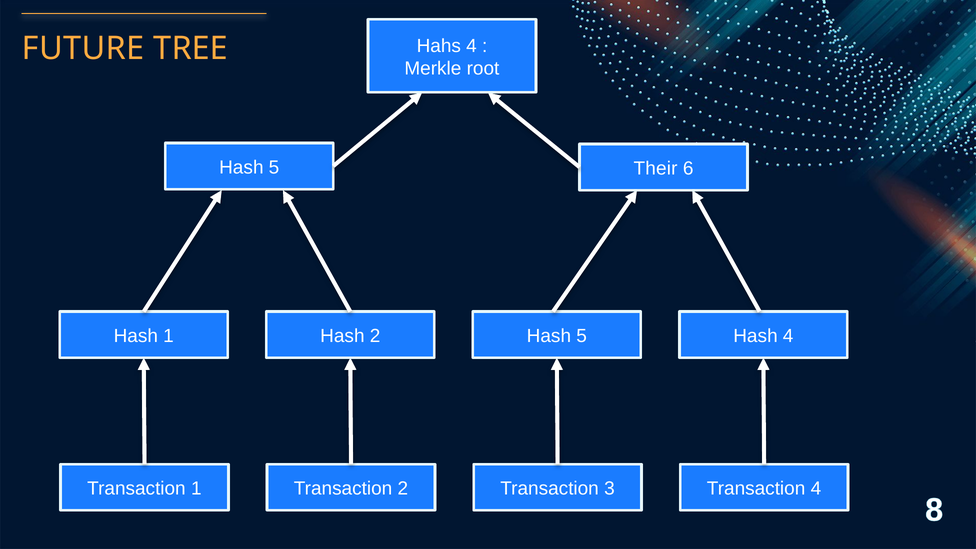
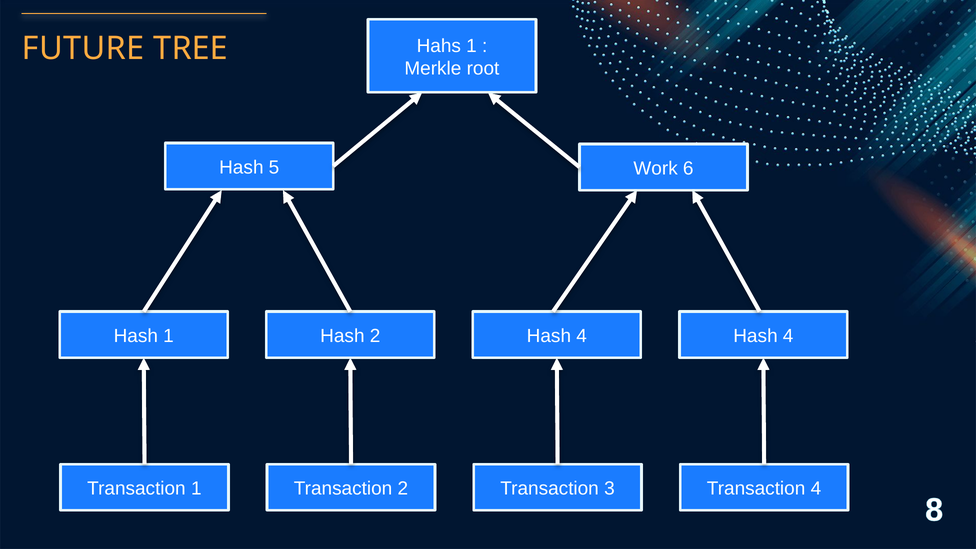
Hahs 4: 4 -> 1
Their: Their -> Work
2 Hash 5: 5 -> 4
